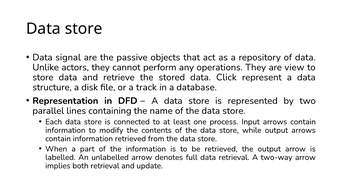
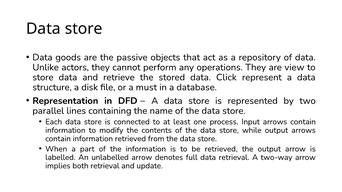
signal: signal -> goods
track: track -> must
